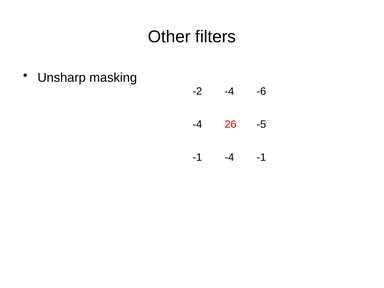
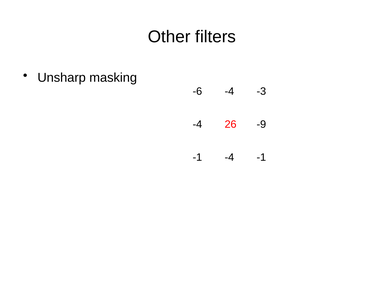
-2: -2 -> -6
-6: -6 -> -3
-5: -5 -> -9
